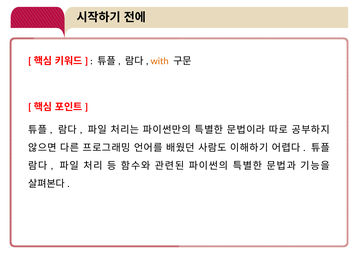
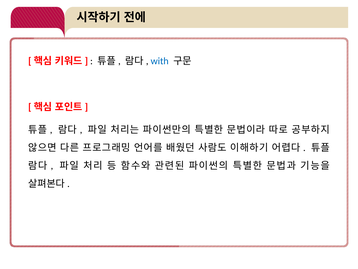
with colour: orange -> blue
